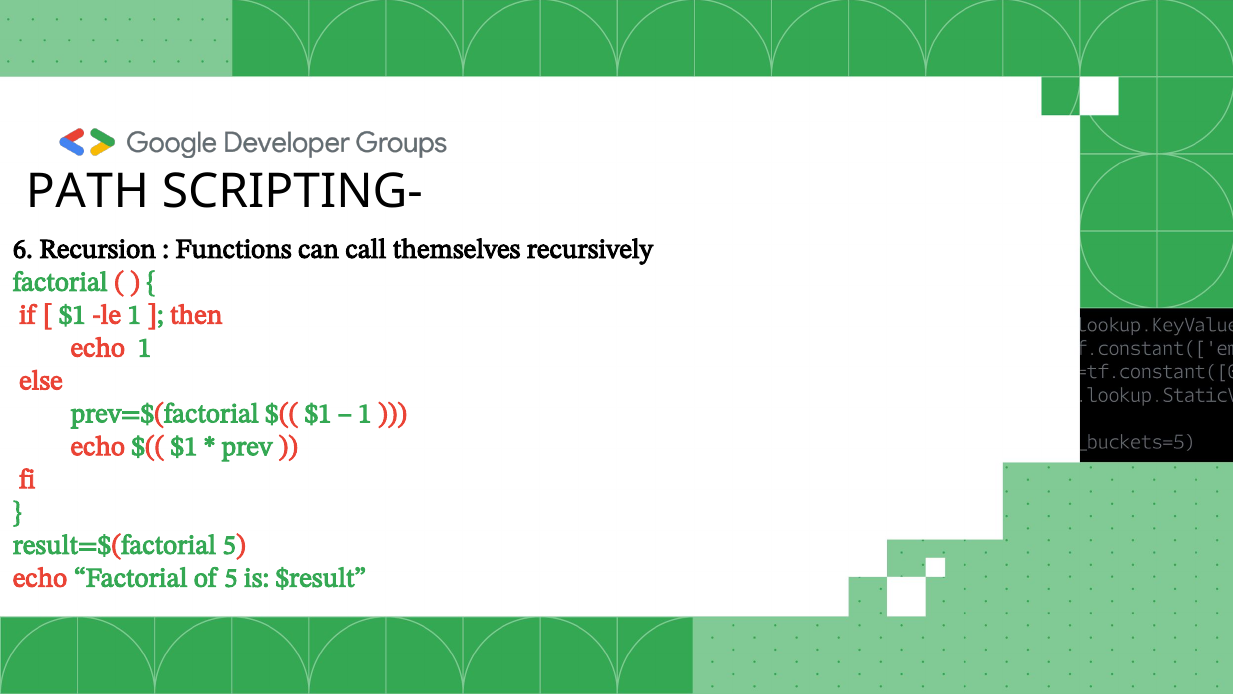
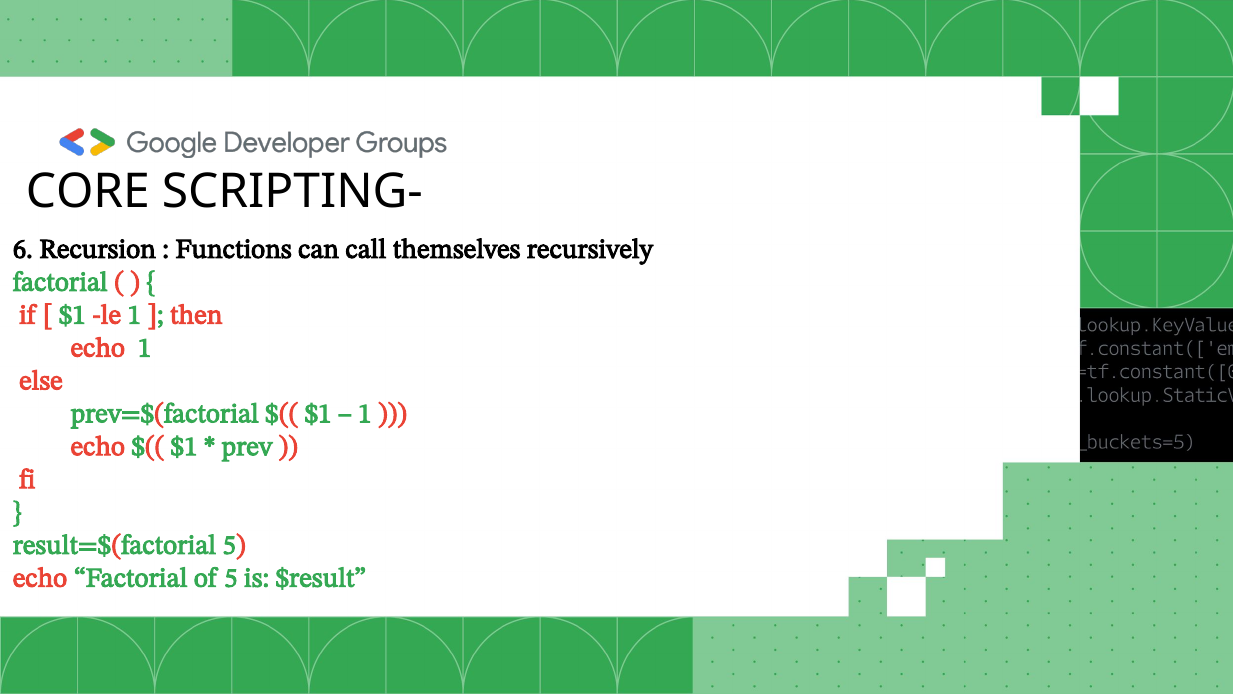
PATH: PATH -> CORE
